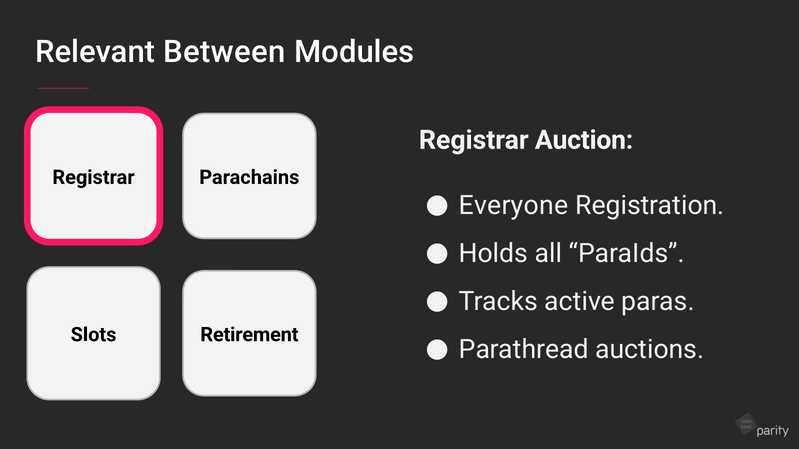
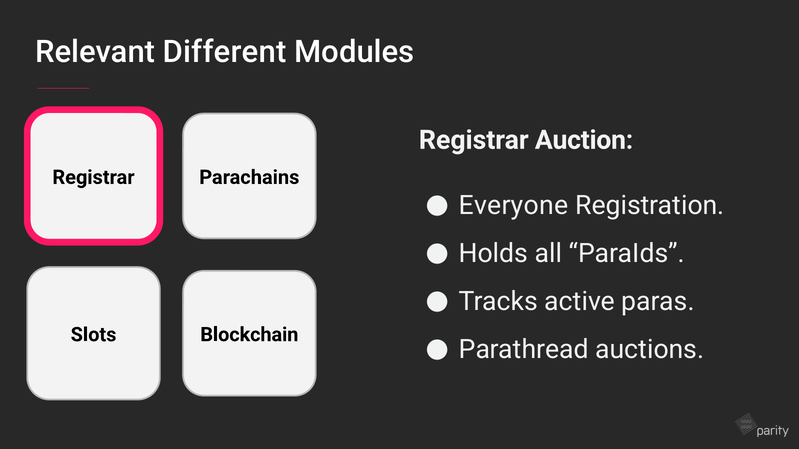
Between: Between -> Different
Retirement: Retirement -> Blockchain
